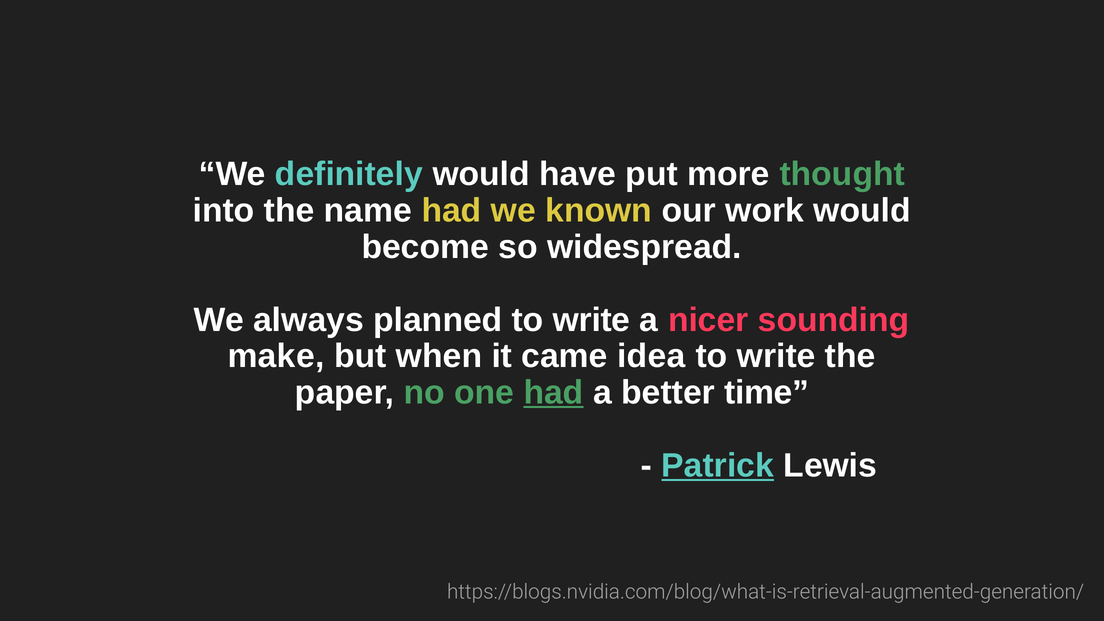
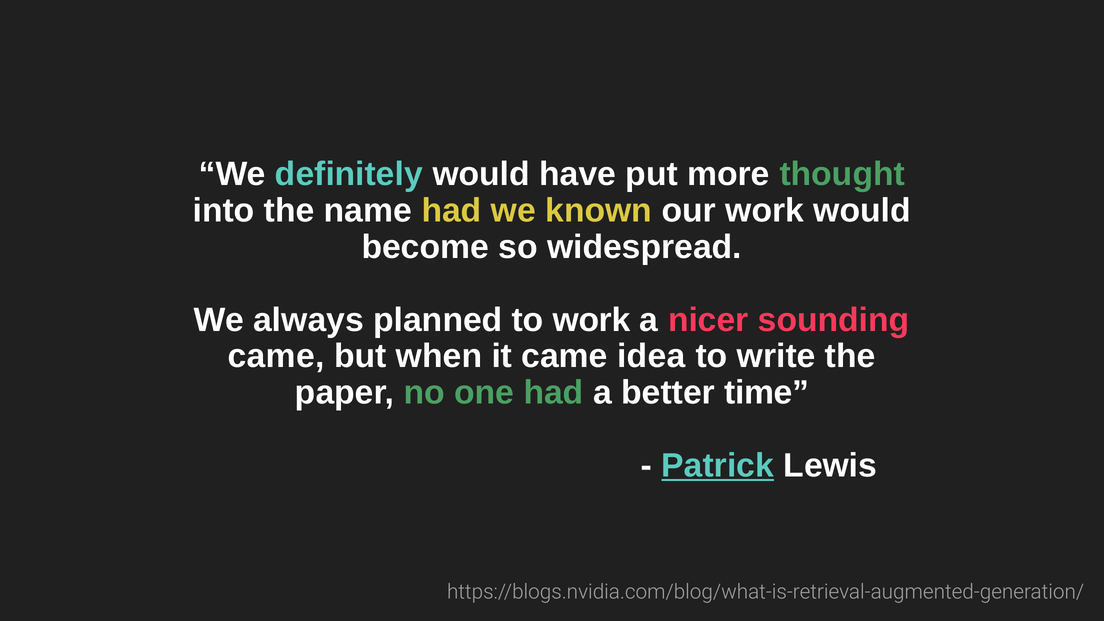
planned to write: write -> work
make at (276, 356): make -> came
had at (554, 393) underline: present -> none
